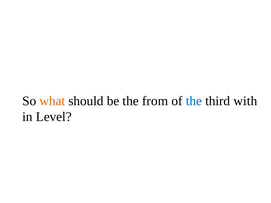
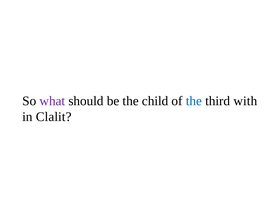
what colour: orange -> purple
from: from -> child
Level: Level -> Clalit
